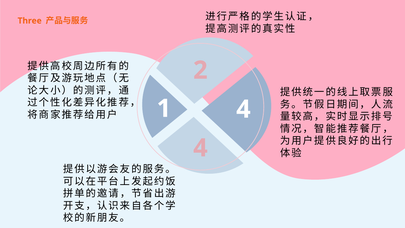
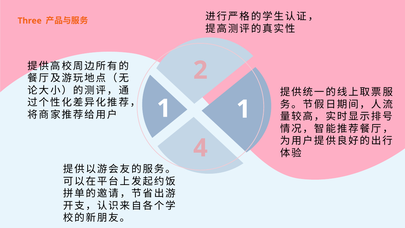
1 4: 4 -> 1
